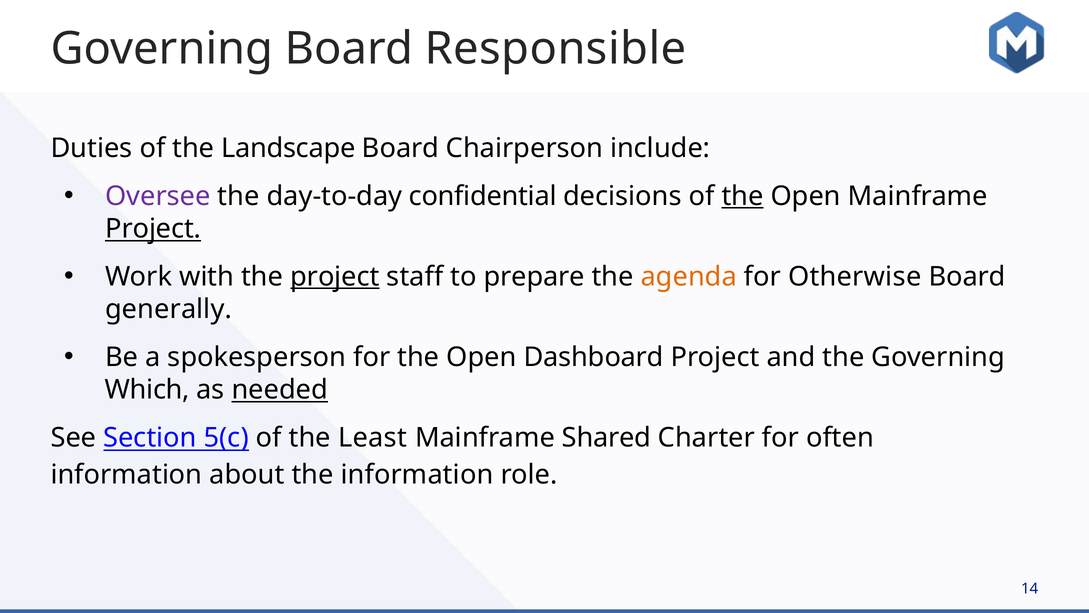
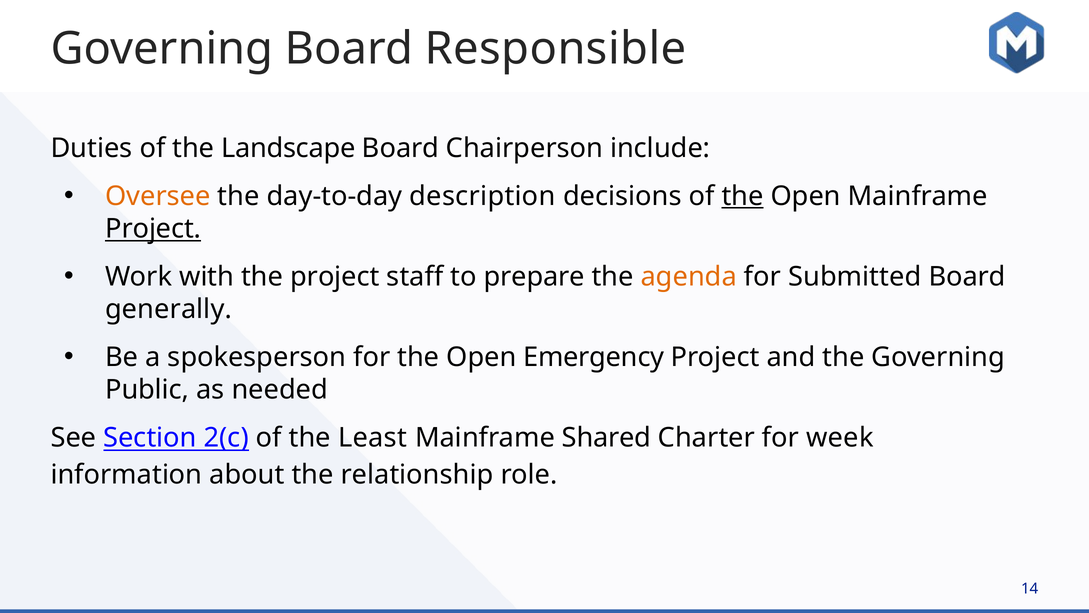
Oversee colour: purple -> orange
confidential: confidential -> description
project at (335, 277) underline: present -> none
Otherwise: Otherwise -> Submitted
Dashboard: Dashboard -> Emergency
Which: Which -> Public
needed underline: present -> none
5(c: 5(c -> 2(c
often: often -> week
the information: information -> relationship
